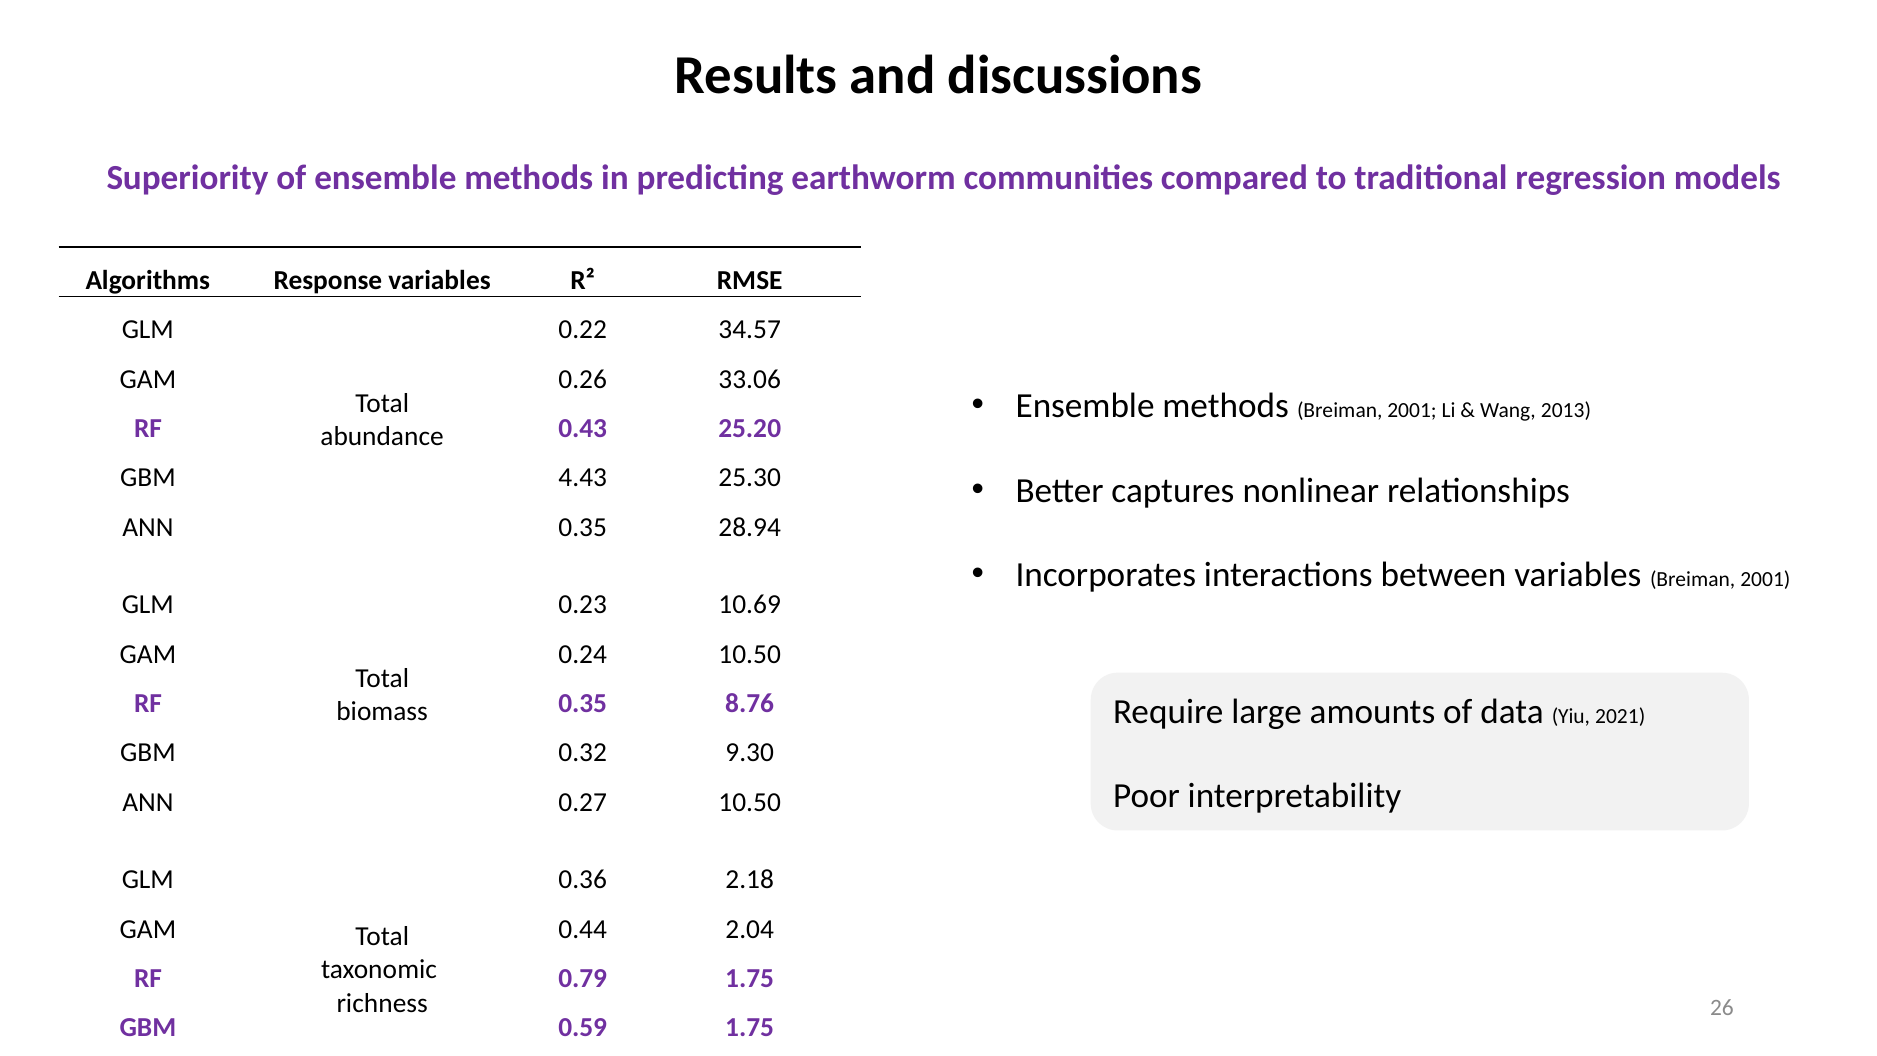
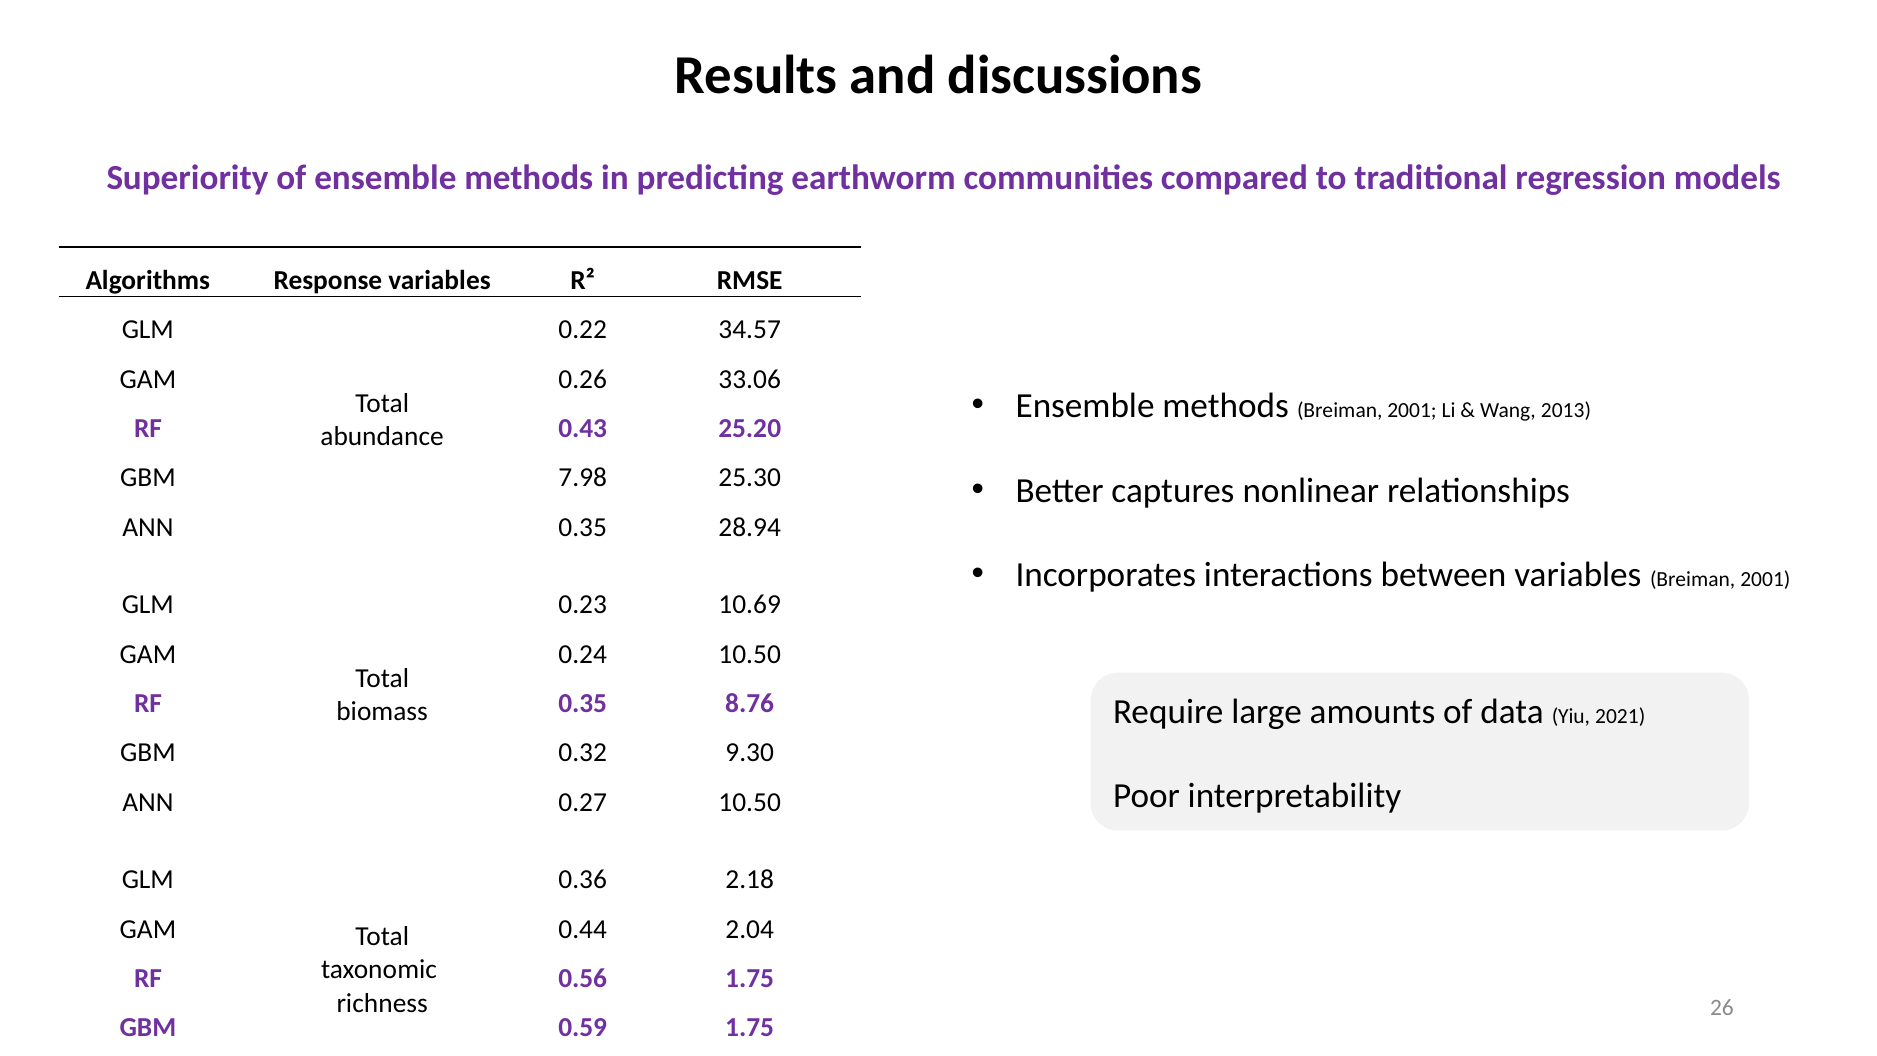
4.43: 4.43 -> 7.98
0.79: 0.79 -> 0.56
